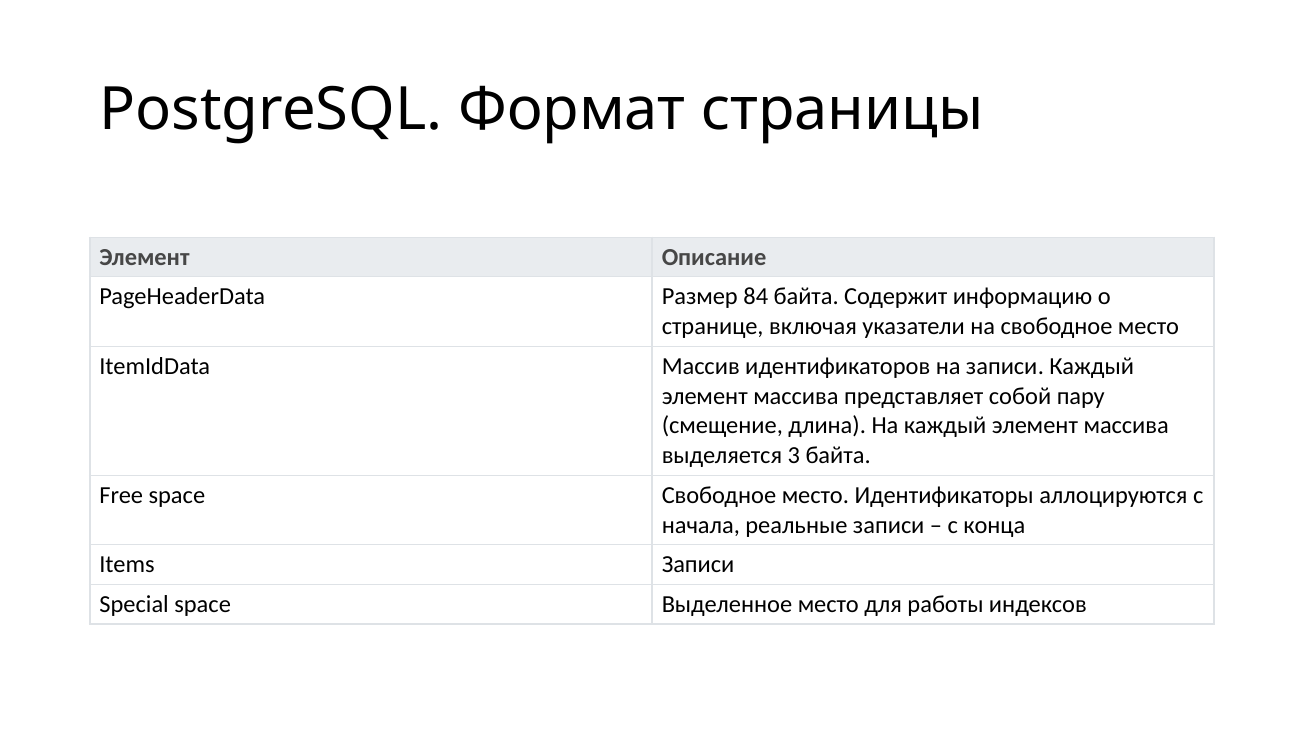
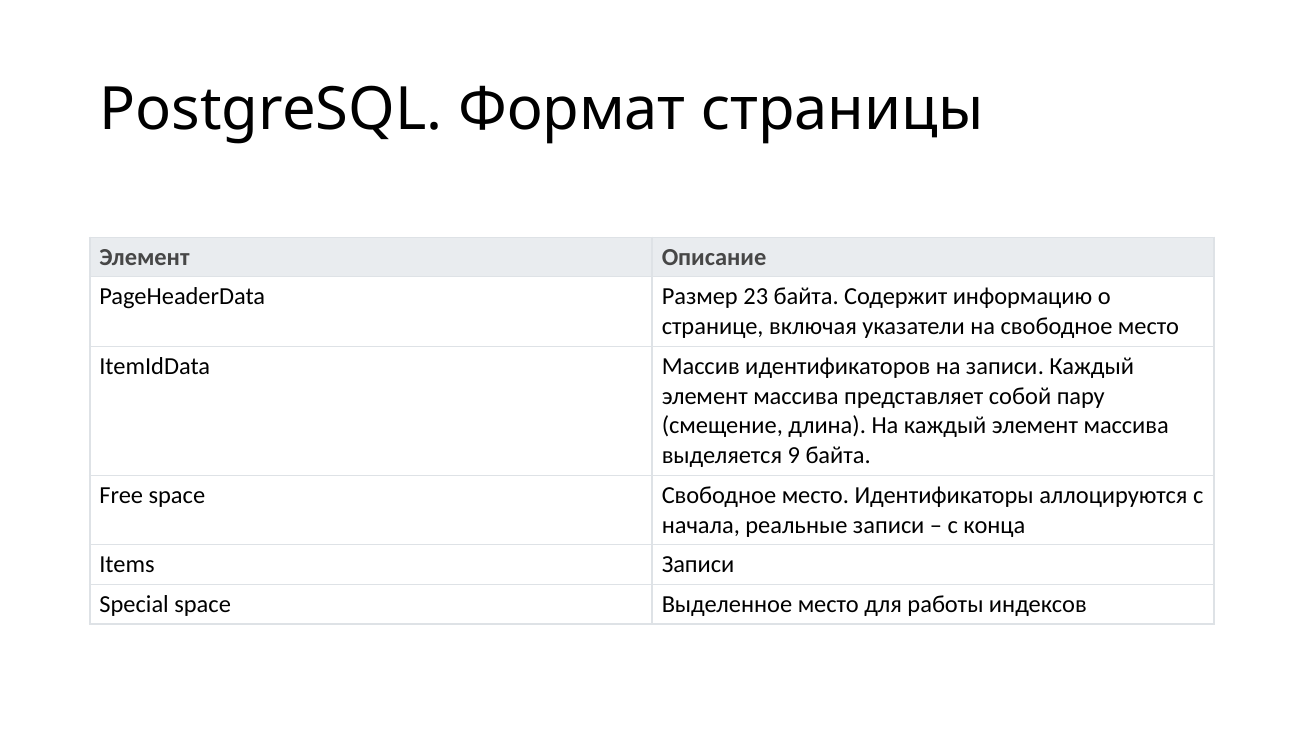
84: 84 -> 23
3: 3 -> 9
